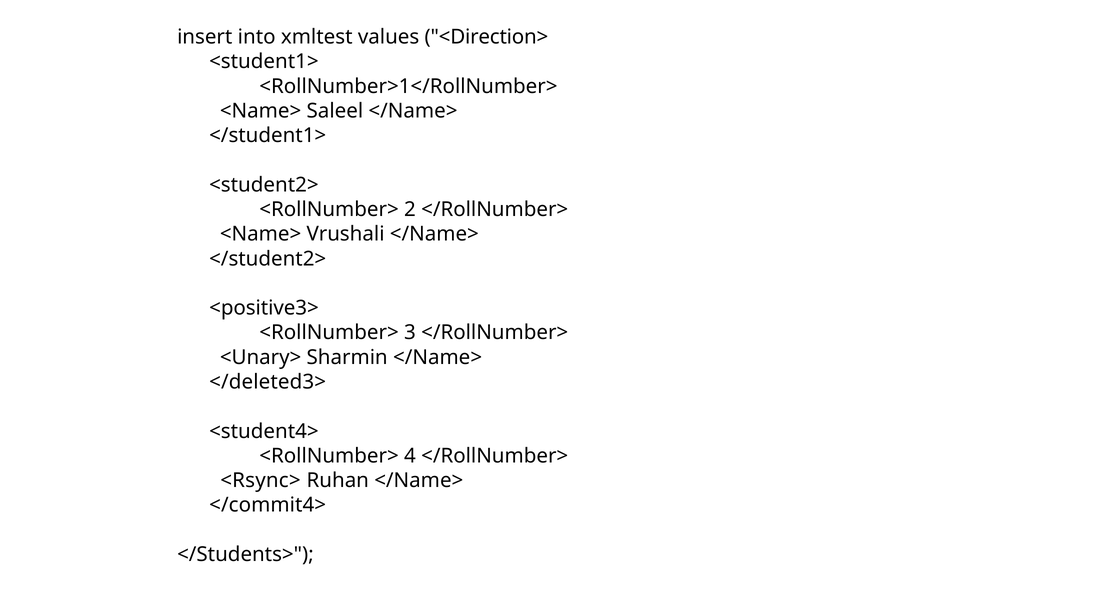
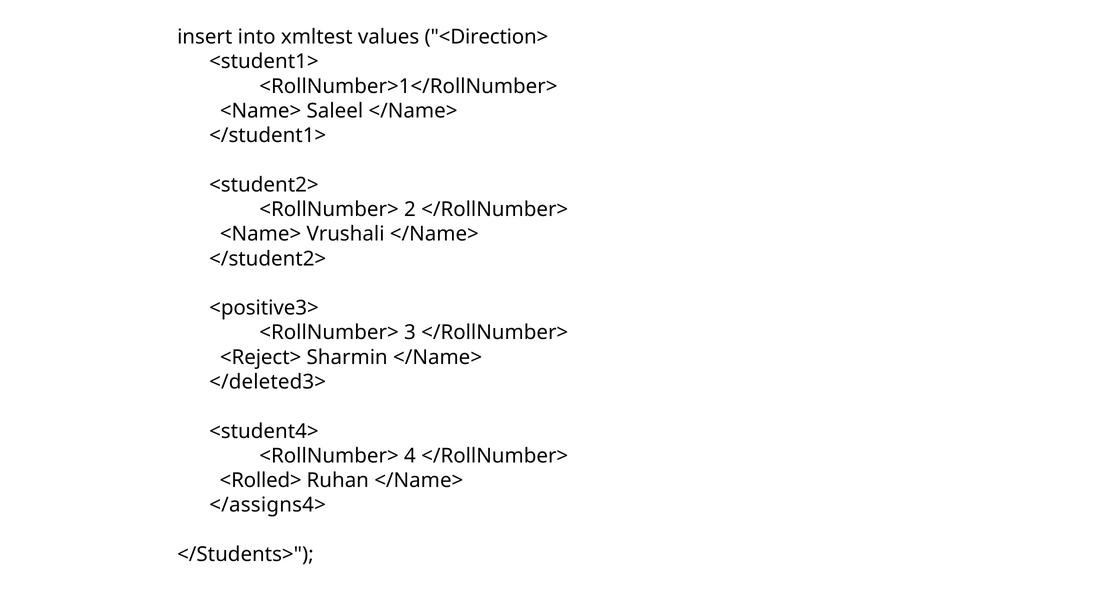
<Unary>: <Unary> -> <Reject>
<Rsync>: <Rsync> -> <Rolled>
</commit4>: </commit4> -> </assigns4>
